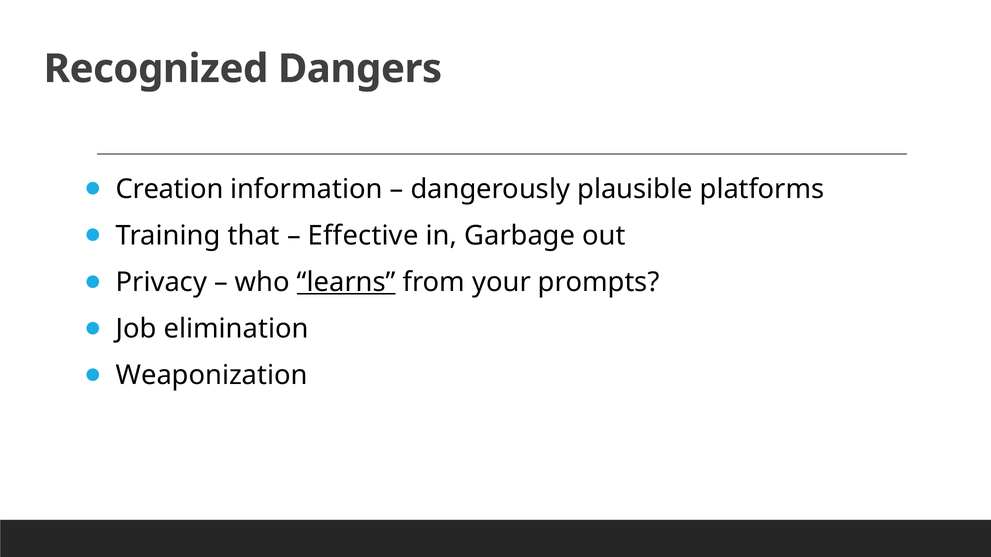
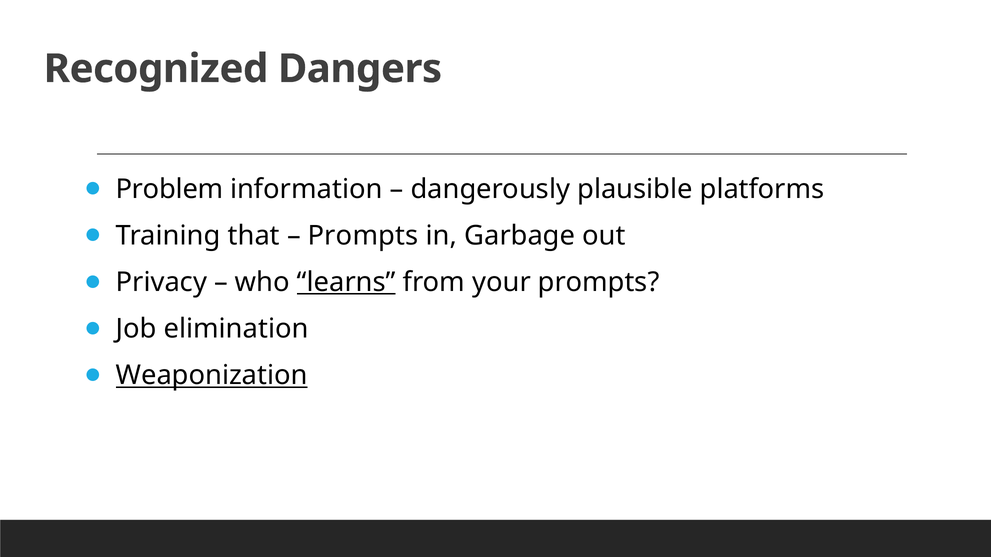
Creation: Creation -> Problem
Effective at (363, 236): Effective -> Prompts
Weaponization underline: none -> present
